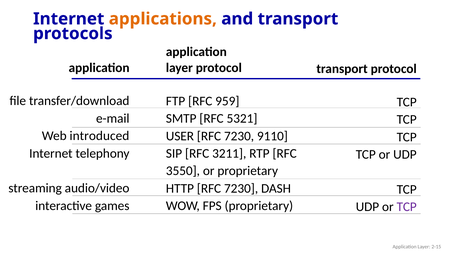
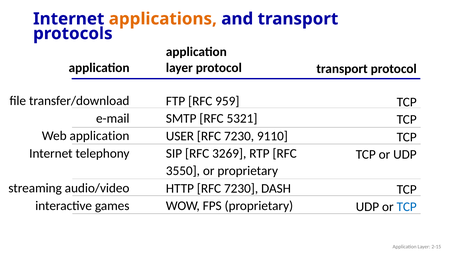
Web introduced: introduced -> application
3211: 3211 -> 3269
TCP at (407, 207) colour: purple -> blue
